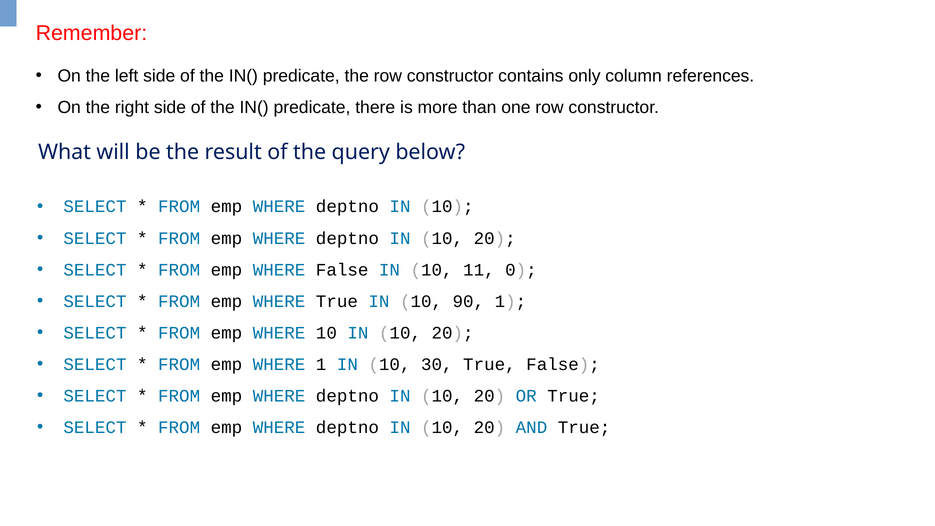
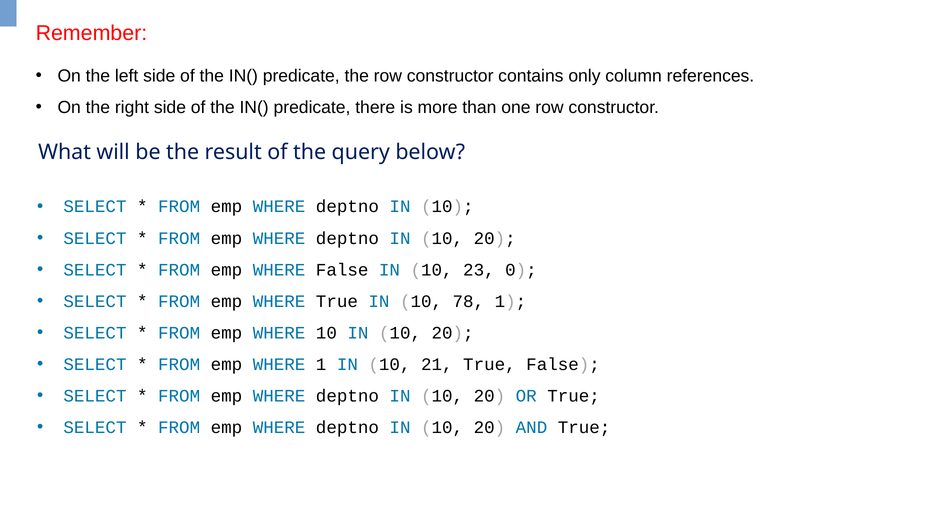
11: 11 -> 23
90: 90 -> 78
30: 30 -> 21
